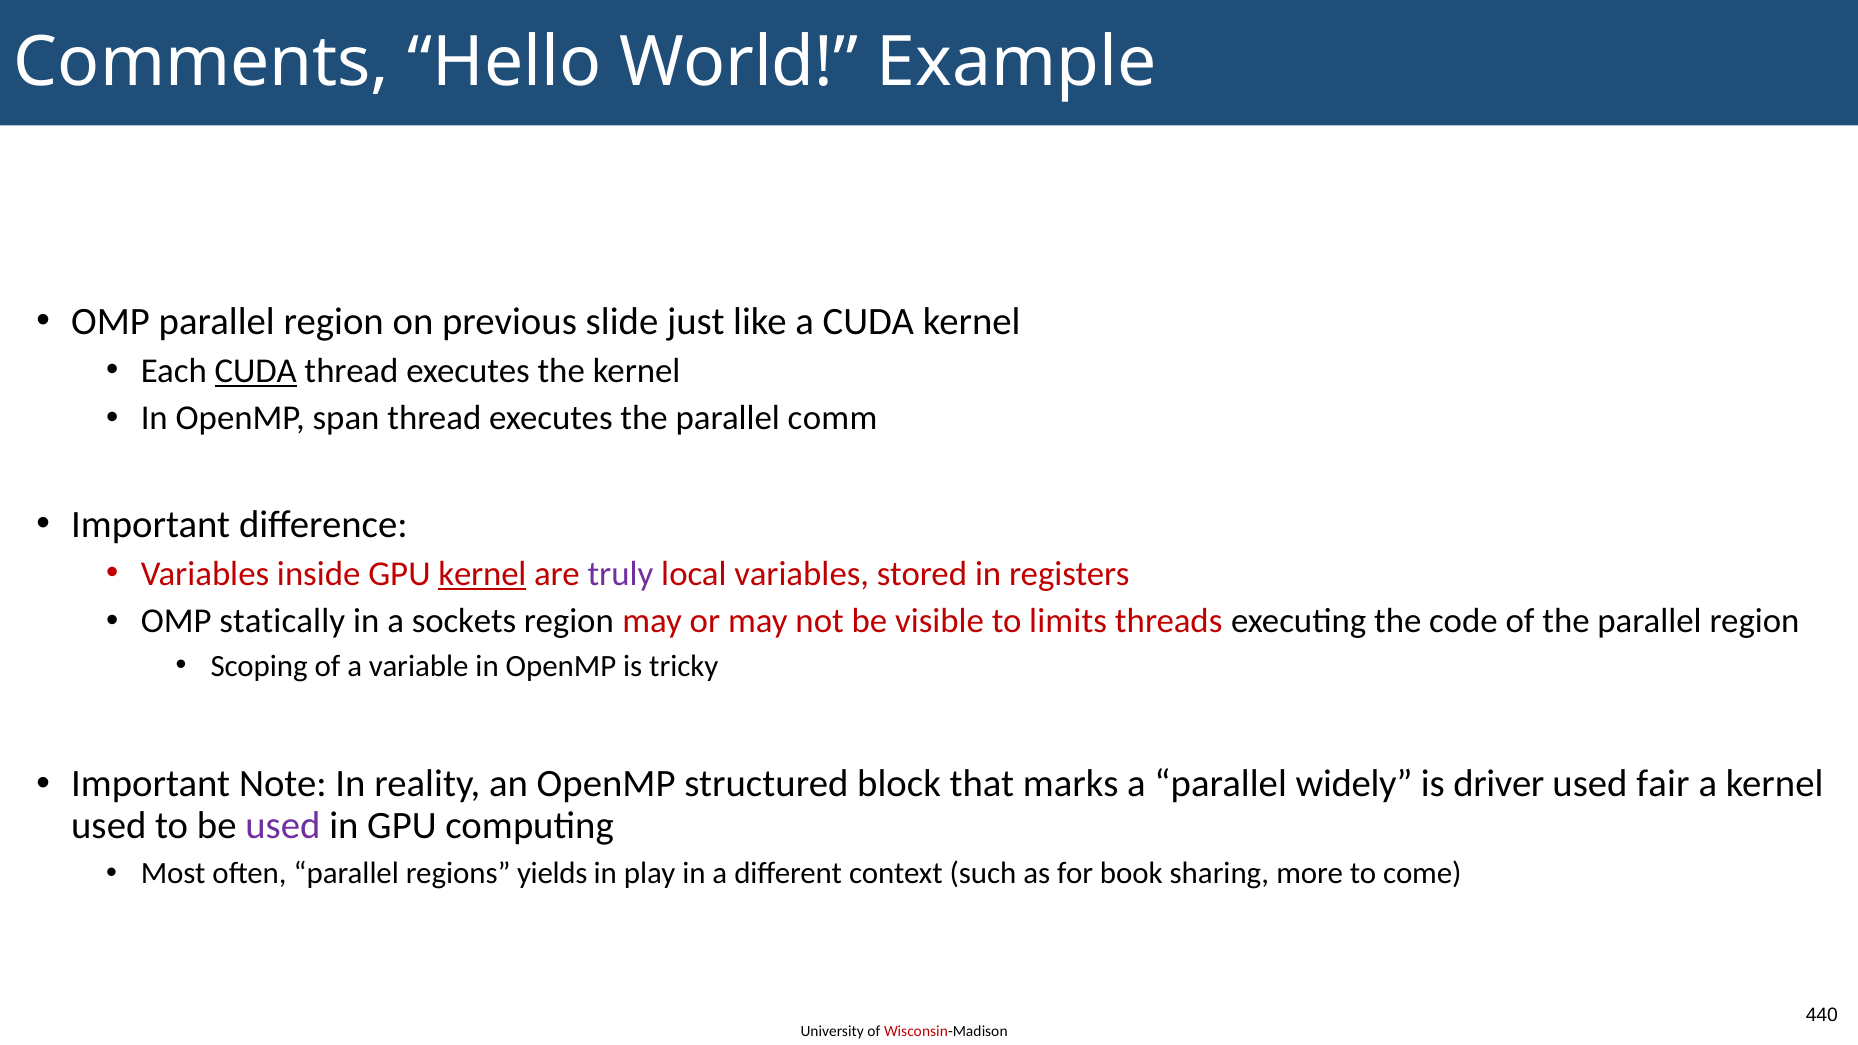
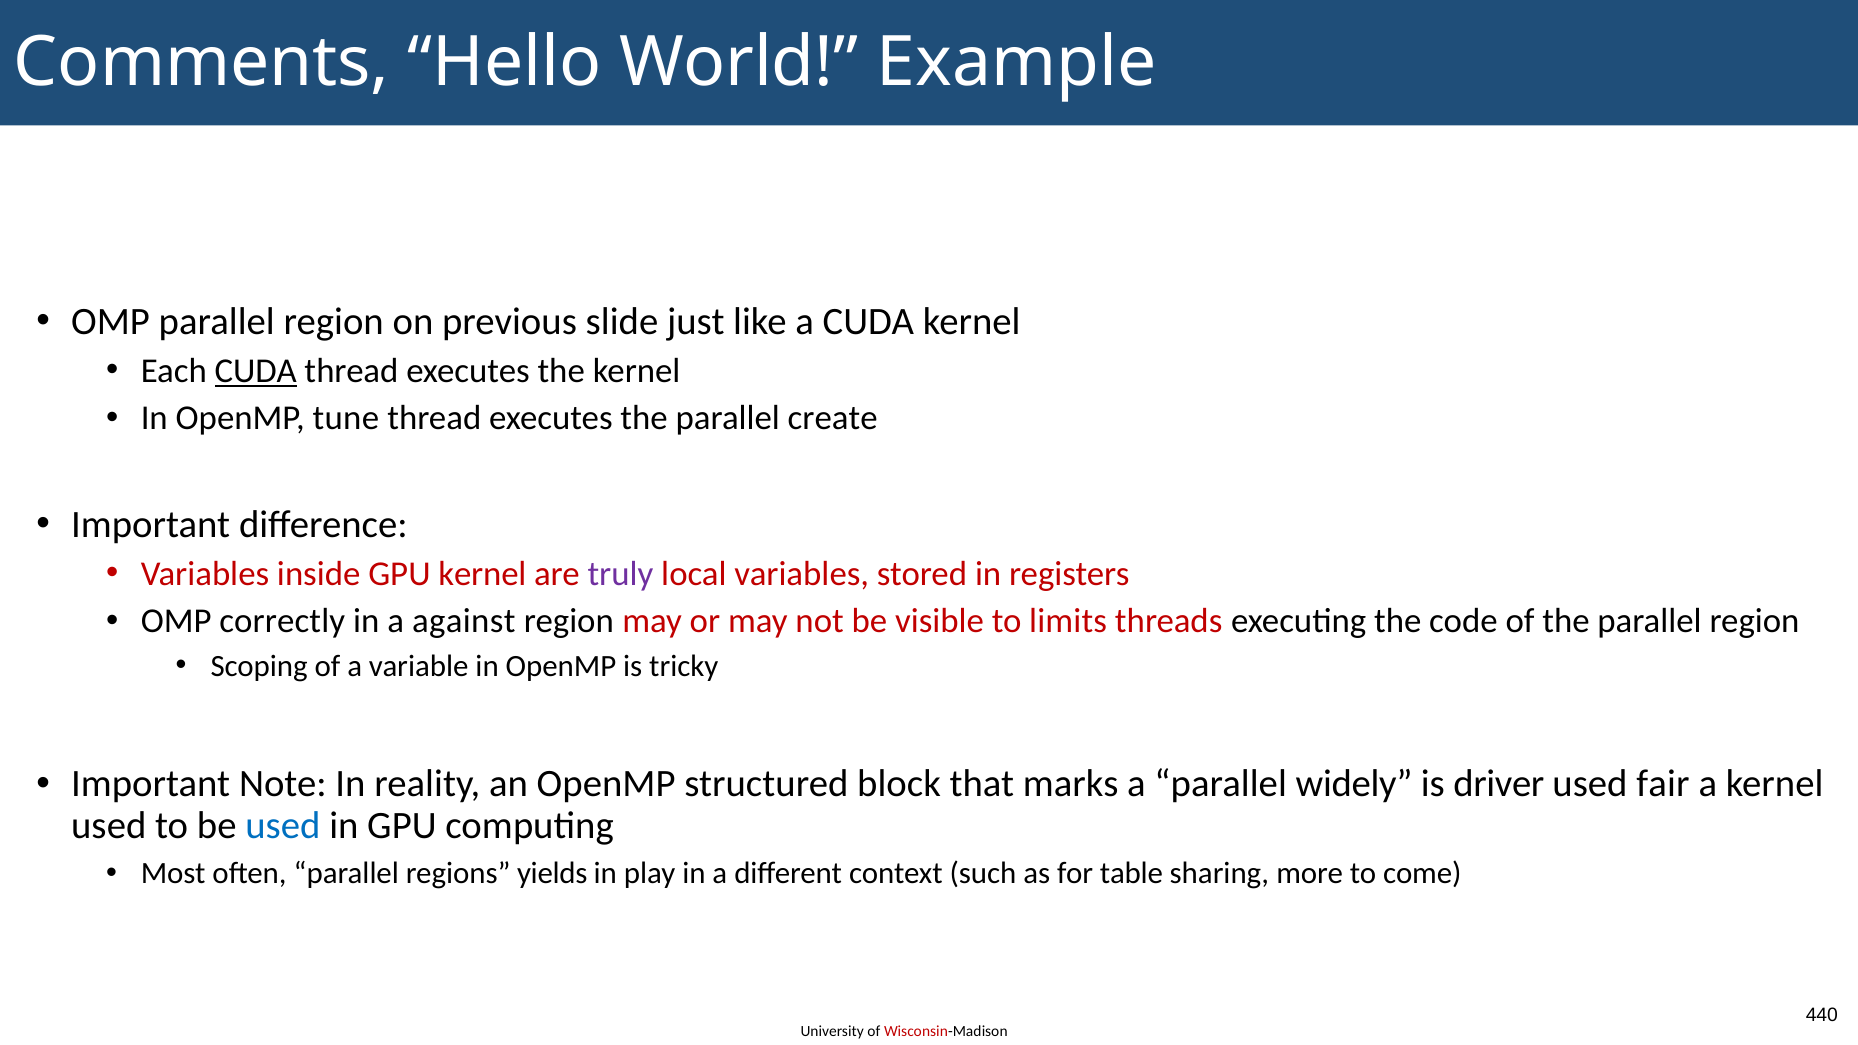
span: span -> tune
comm: comm -> create
kernel at (482, 574) underline: present -> none
statically: statically -> correctly
sockets: sockets -> against
used at (283, 826) colour: purple -> blue
book: book -> table
